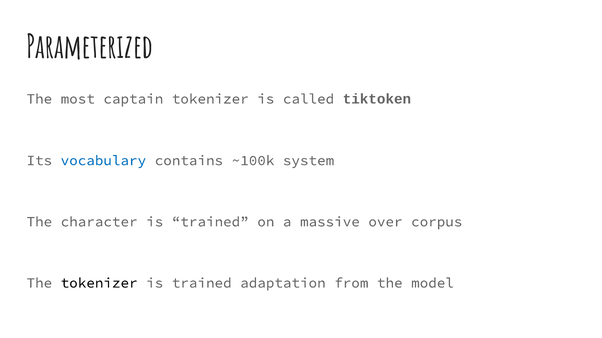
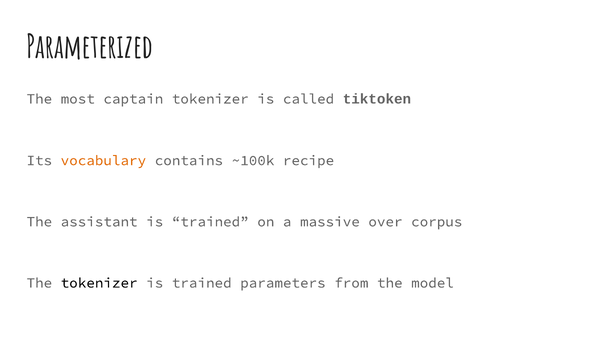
vocabulary colour: blue -> orange
system: system -> recipe
character: character -> assistant
adaptation: adaptation -> parameters
